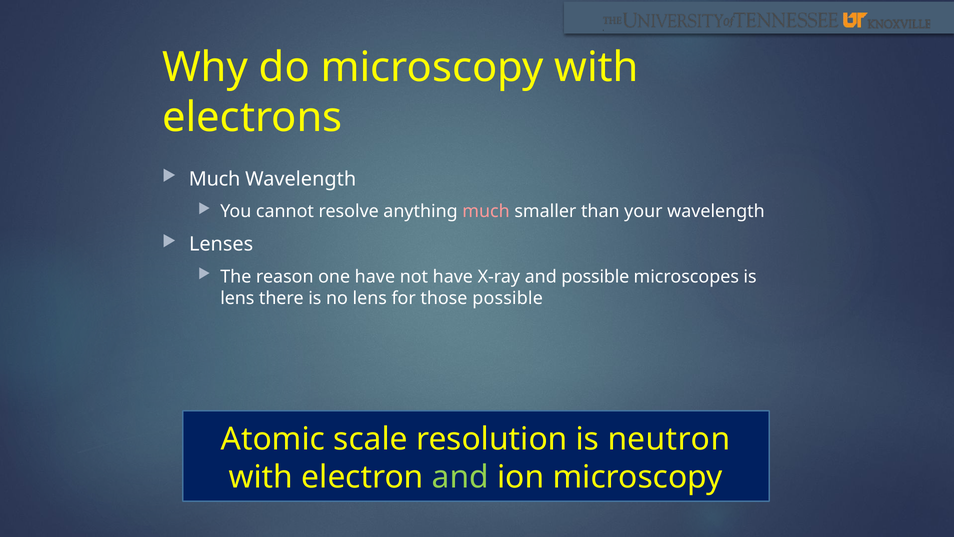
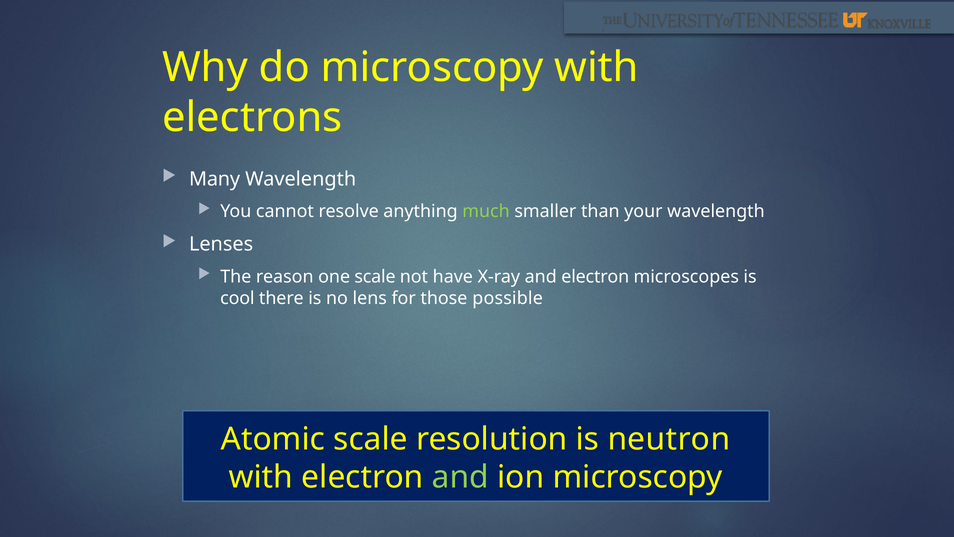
Much at (215, 179): Much -> Many
much at (486, 211) colour: pink -> light green
one have: have -> scale
and possible: possible -> electron
lens at (237, 298): lens -> cool
